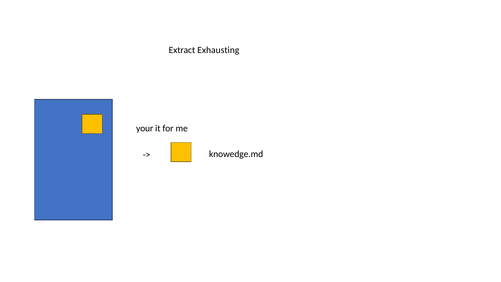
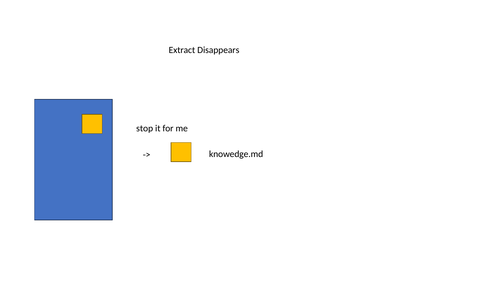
Exhausting: Exhausting -> Disappears
your: your -> stop
